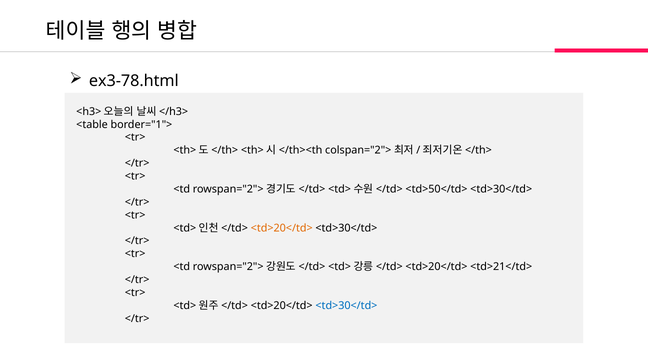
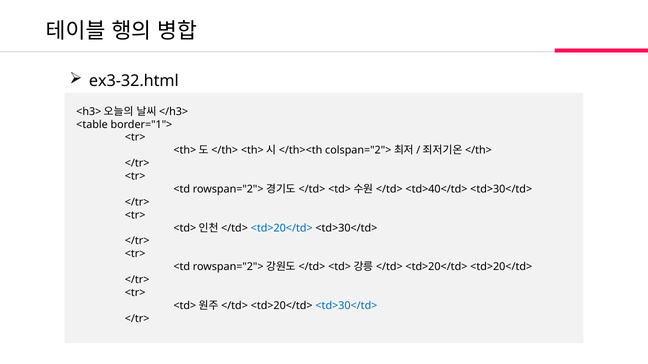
ex3-78.html: ex3-78.html -> ex3-32.html
<td>50</td>: <td>50</td> -> <td>40</td>
<td>20</td> at (282, 228) colour: orange -> blue
<td>20</td> <td>21</td>: <td>21</td> -> <td>20</td>
